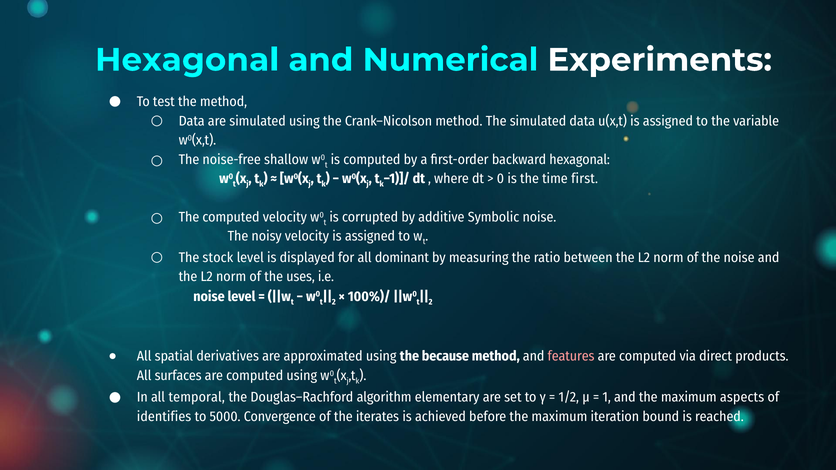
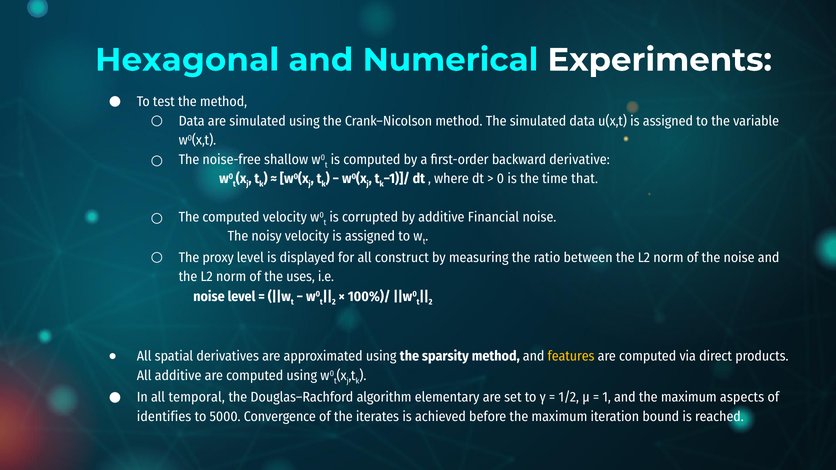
backward hexagonal: hexagonal -> derivative
first: first -> that
Symbolic: Symbolic -> Financial
stock: stock -> proxy
dominant: dominant -> construct
because: because -> sparsity
features colour: pink -> yellow
All surfaces: surfaces -> additive
